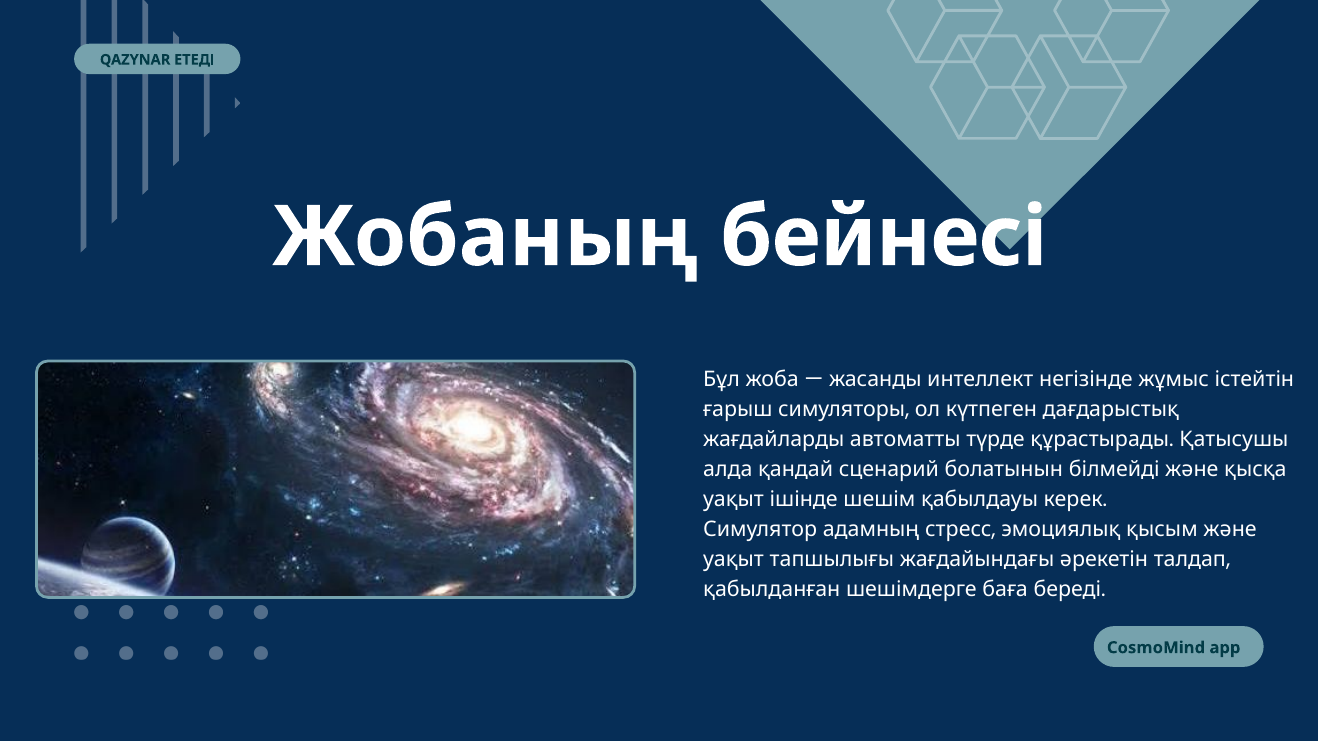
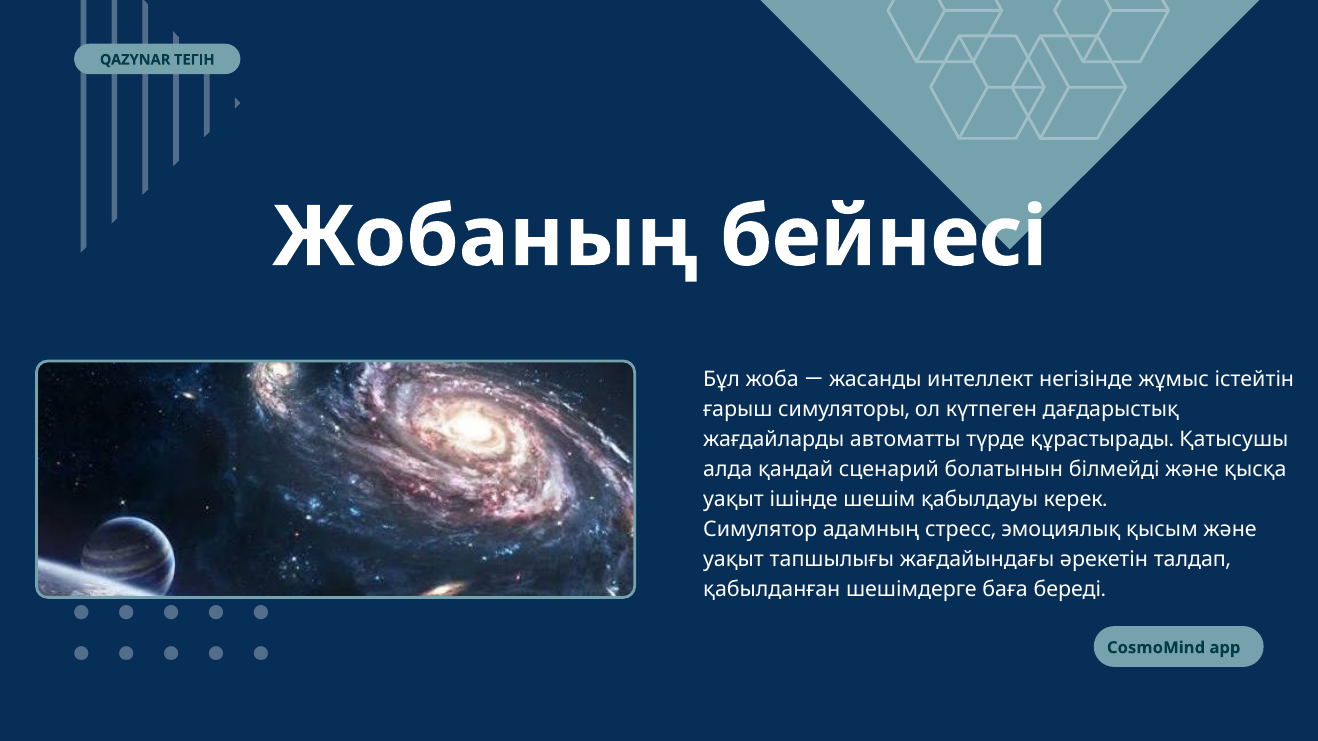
ЕТЕДІ: ЕТЕДІ -> ТЕГІН
